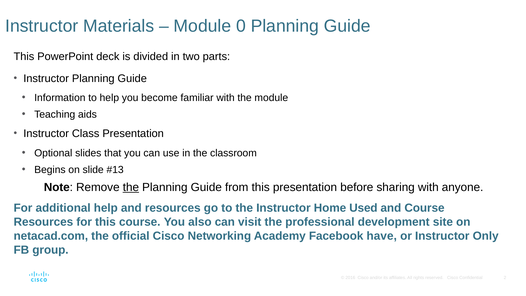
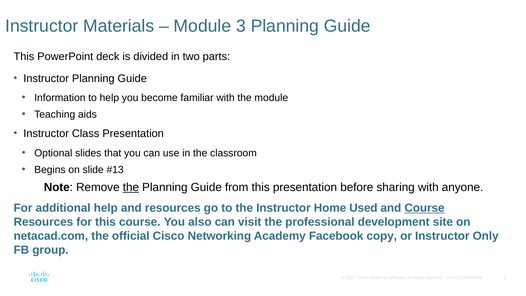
0: 0 -> 3
Course at (424, 208) underline: none -> present
have: have -> copy
